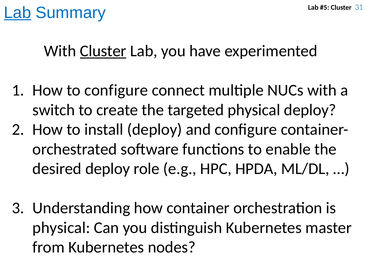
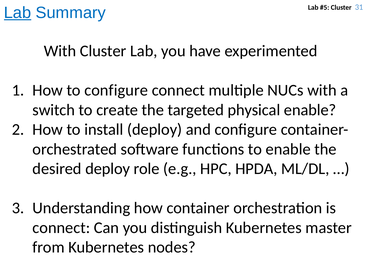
Cluster at (103, 51) underline: present -> none
physical deploy: deploy -> enable
physical at (61, 228): physical -> connect
